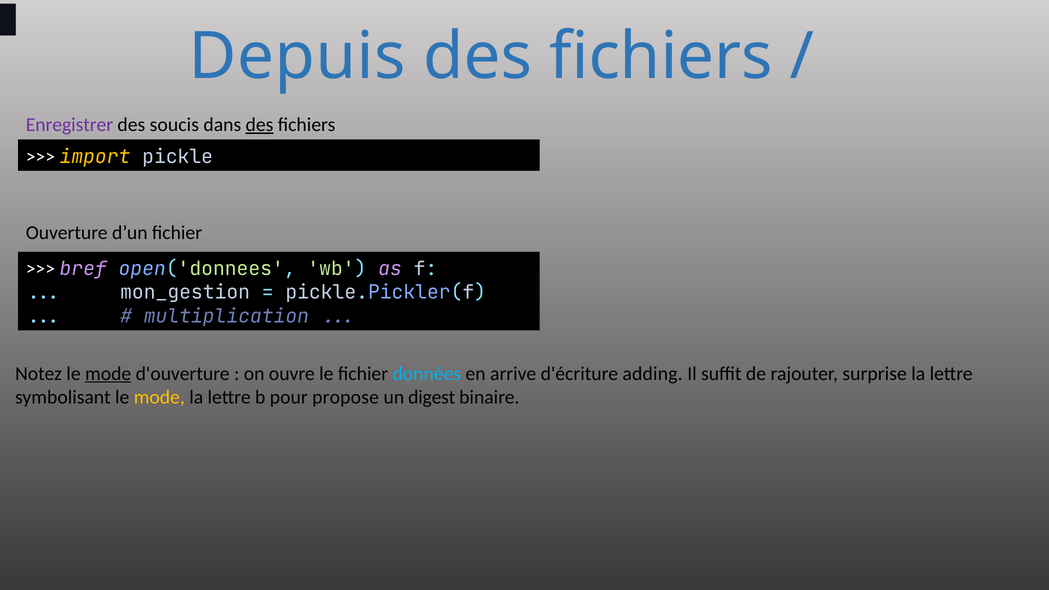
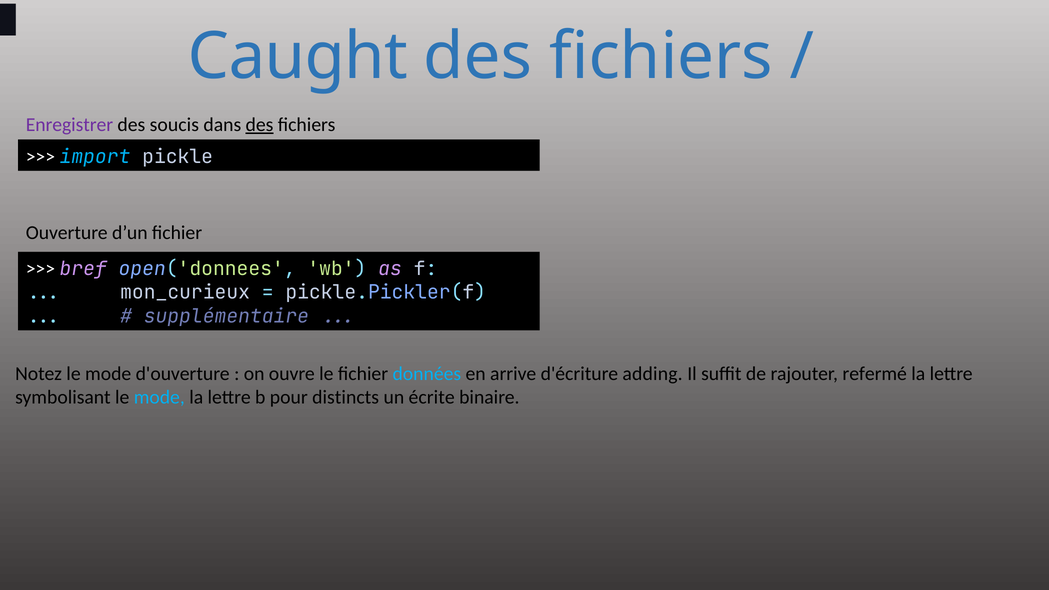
Depuis: Depuis -> Caught
import colour: yellow -> light blue
mon_gestion: mon_gestion -> mon_curieux
multiplication: multiplication -> supplémentaire
mode at (108, 374) underline: present -> none
surprise: surprise -> refermé
mode at (159, 397) colour: yellow -> light blue
propose: propose -> distincts
digest: digest -> écrite
